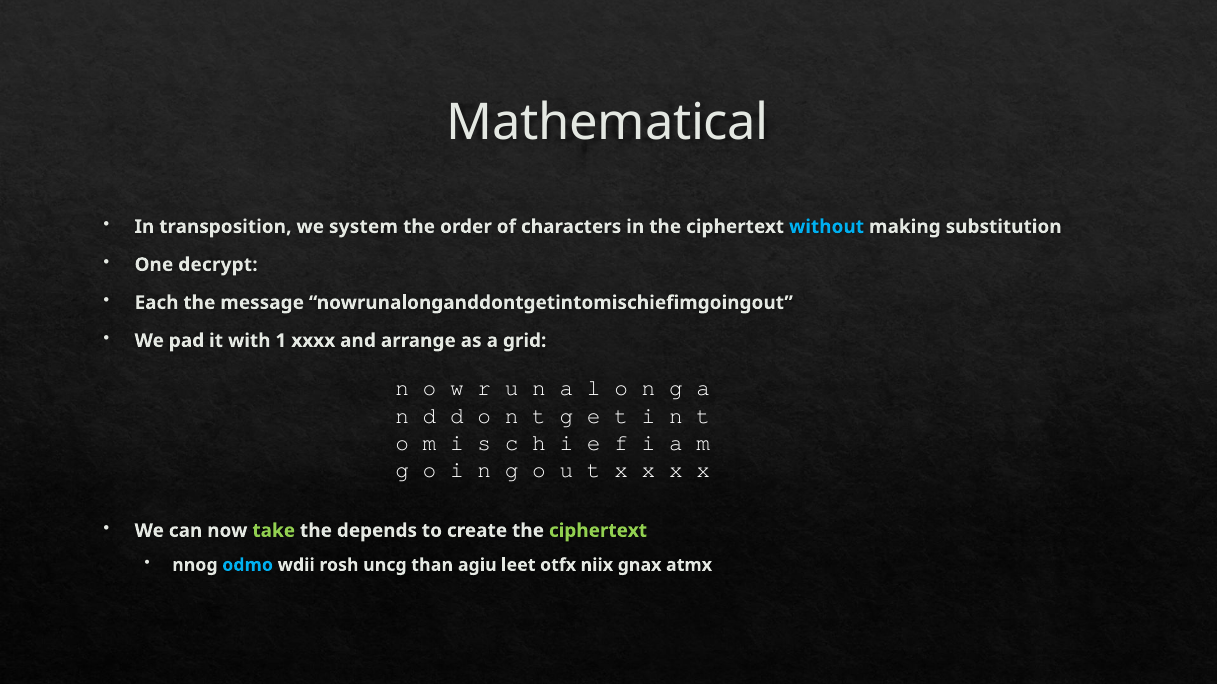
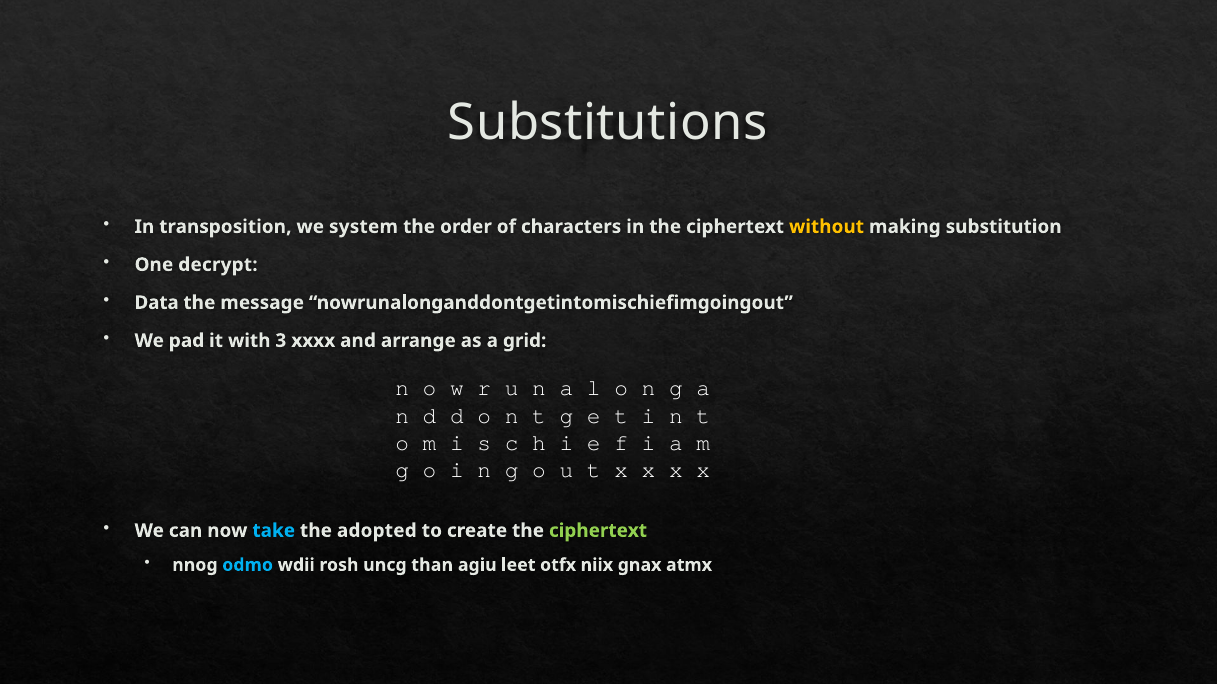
Mathematical: Mathematical -> Substitutions
without colour: light blue -> yellow
Each: Each -> Data
1: 1 -> 3
take colour: light green -> light blue
depends: depends -> adopted
